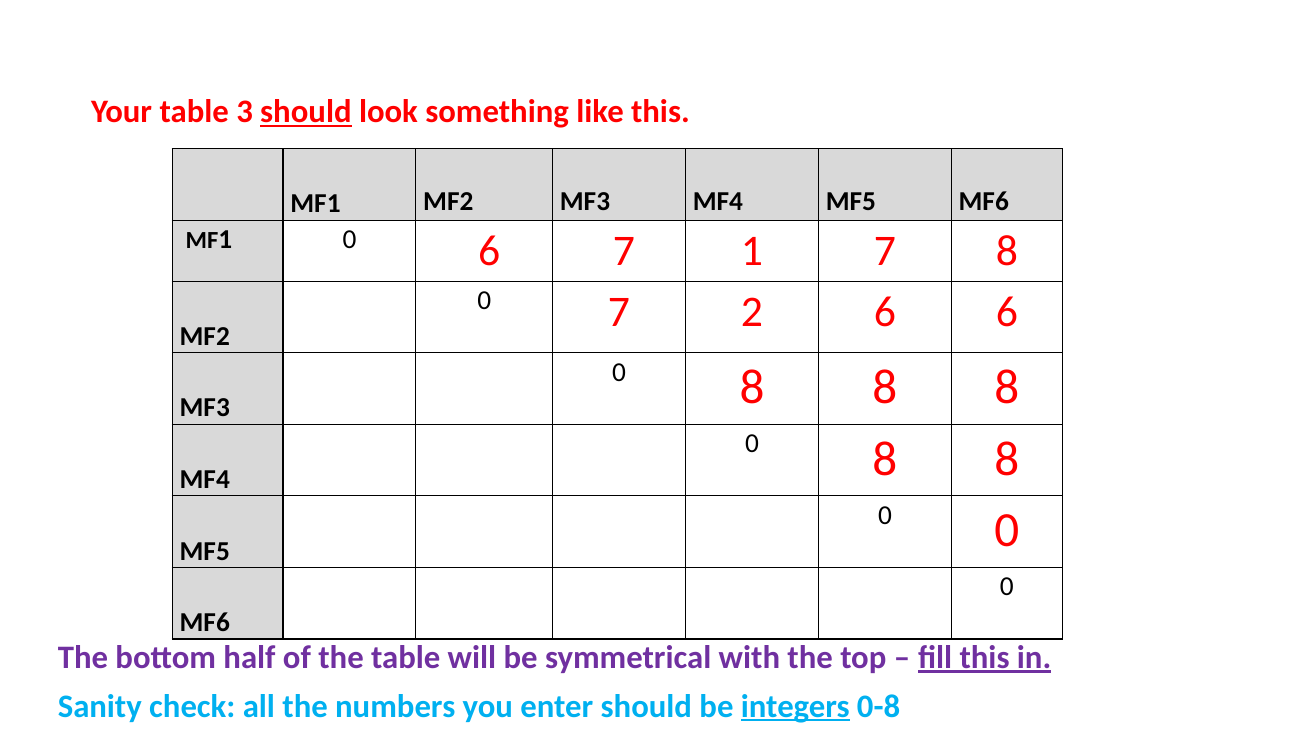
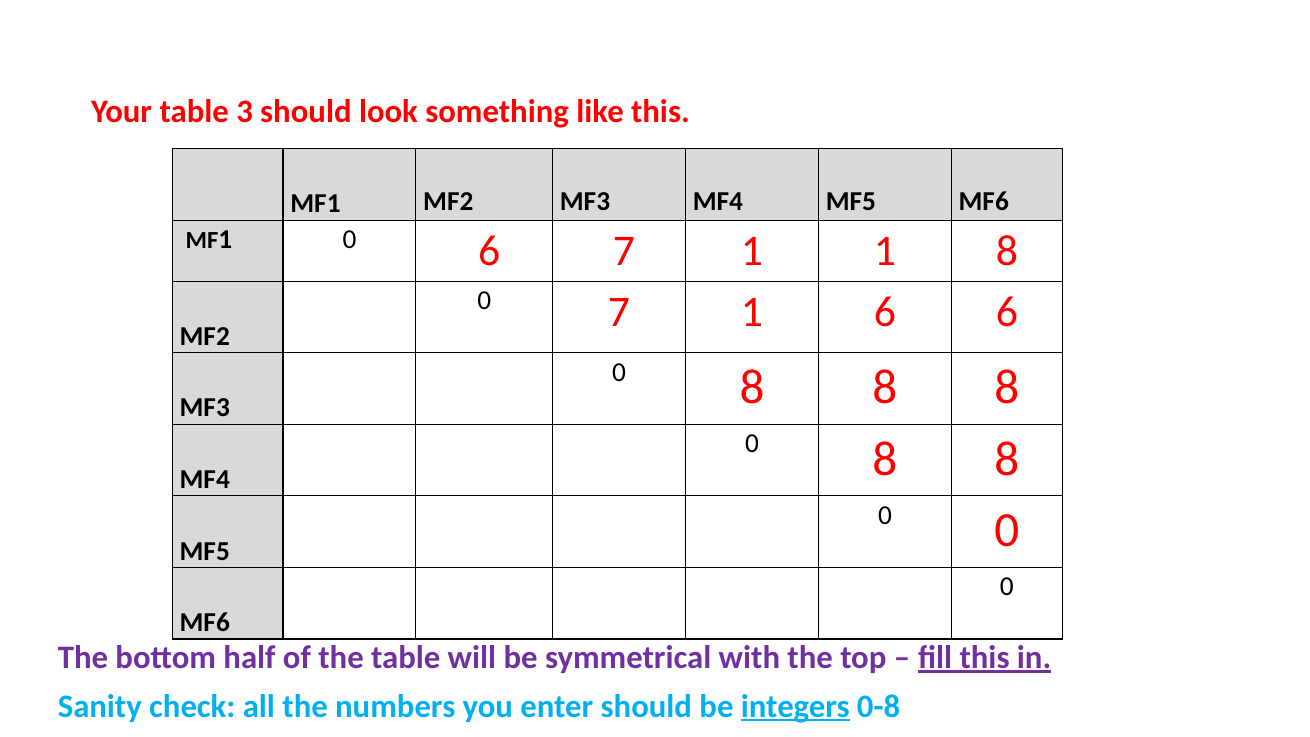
should at (306, 112) underline: present -> none
1 7: 7 -> 1
0 7 2: 2 -> 1
